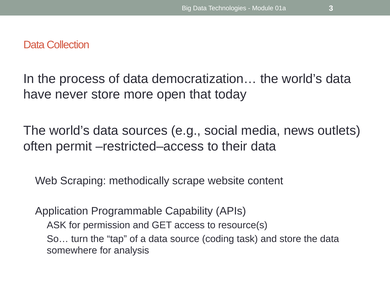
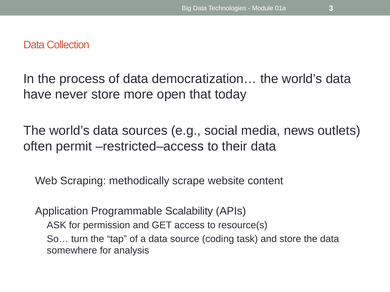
Capability: Capability -> Scalability
